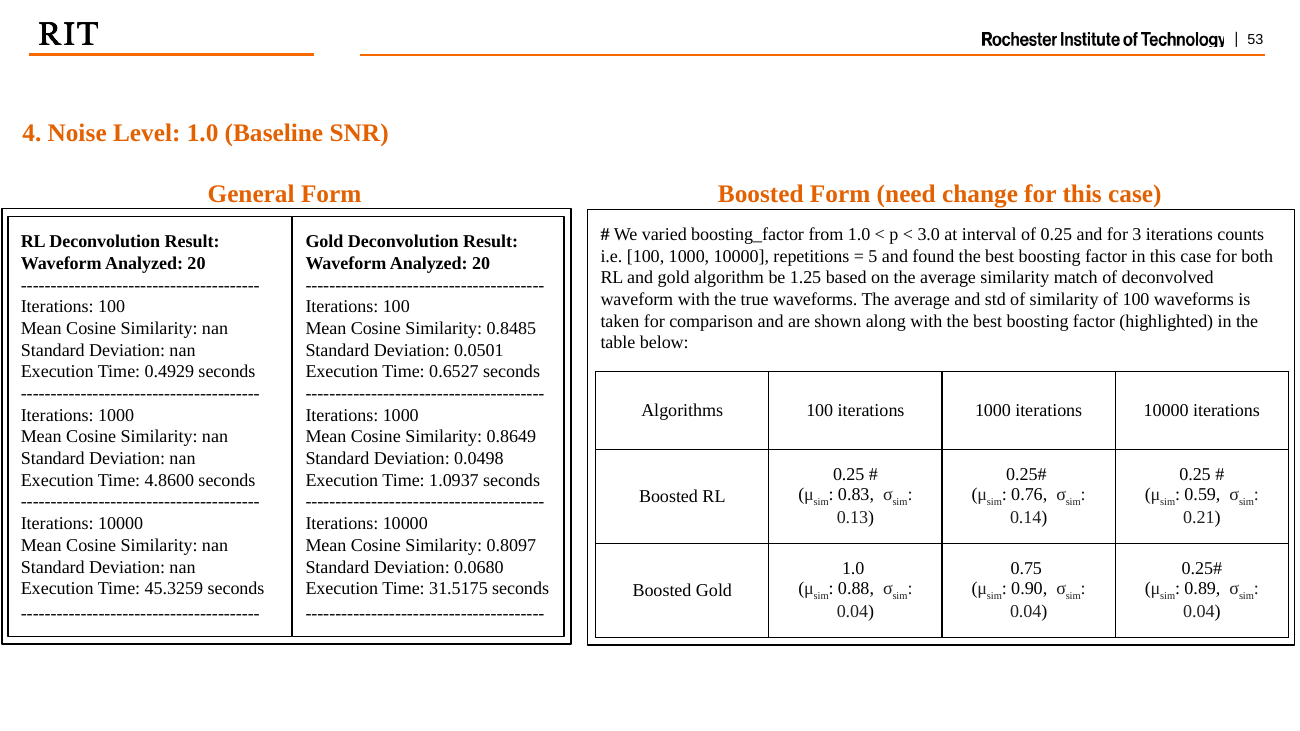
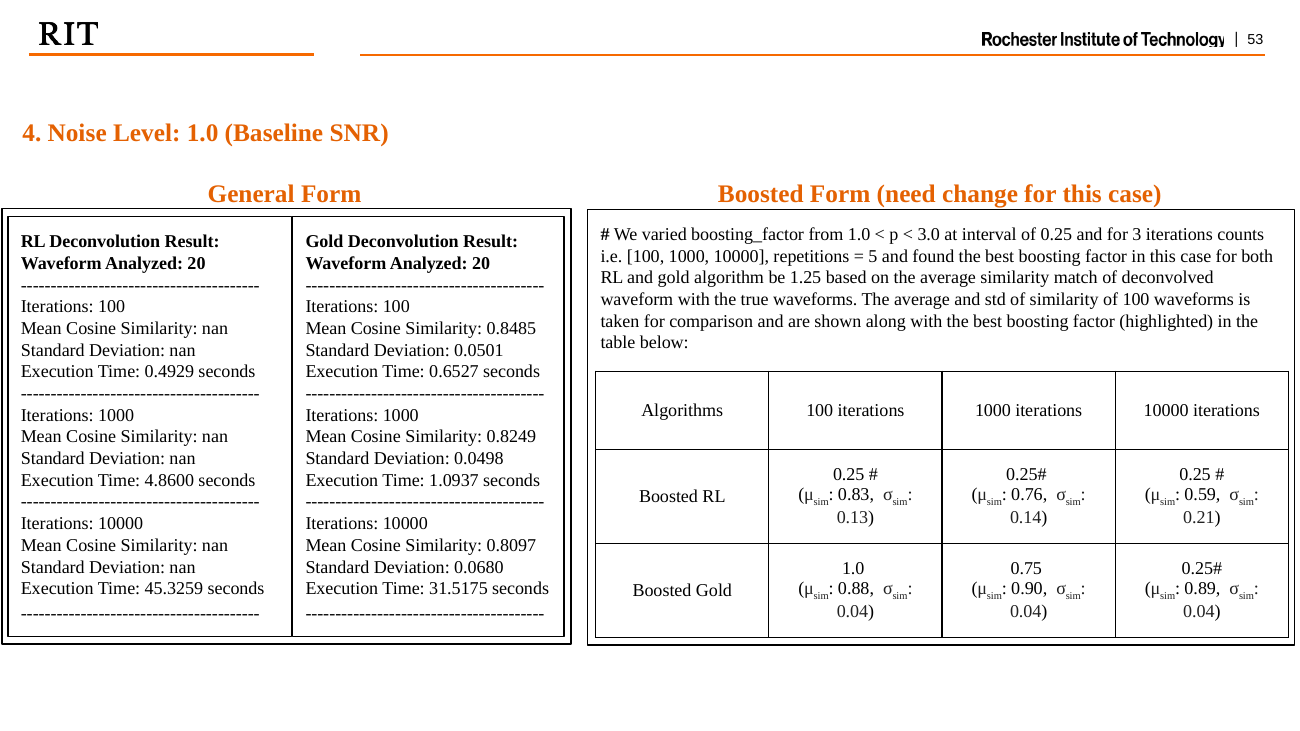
0.8649: 0.8649 -> 0.8249
